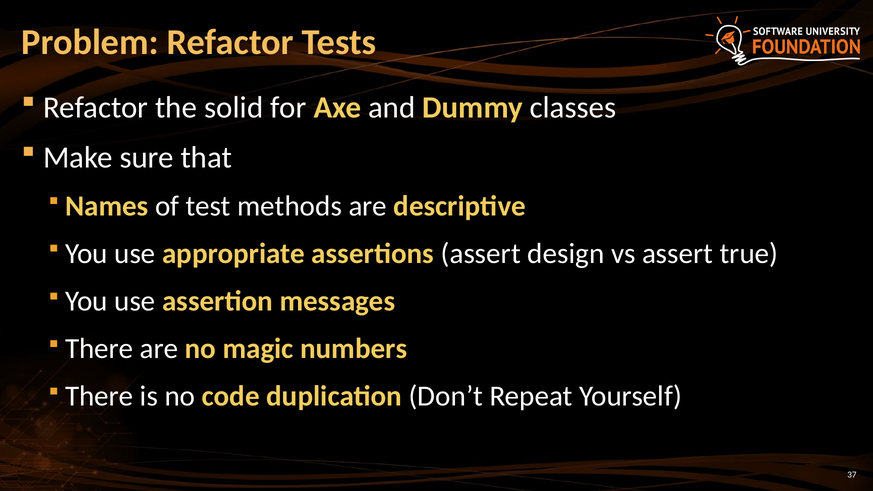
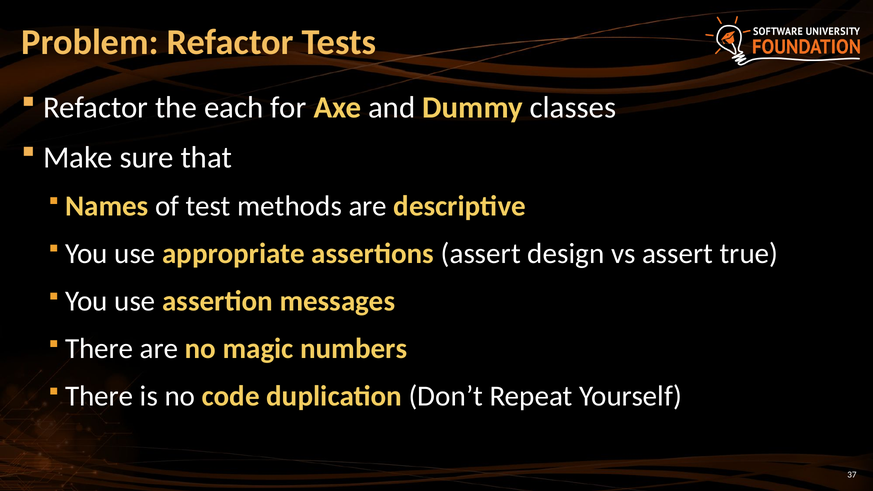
solid: solid -> each
